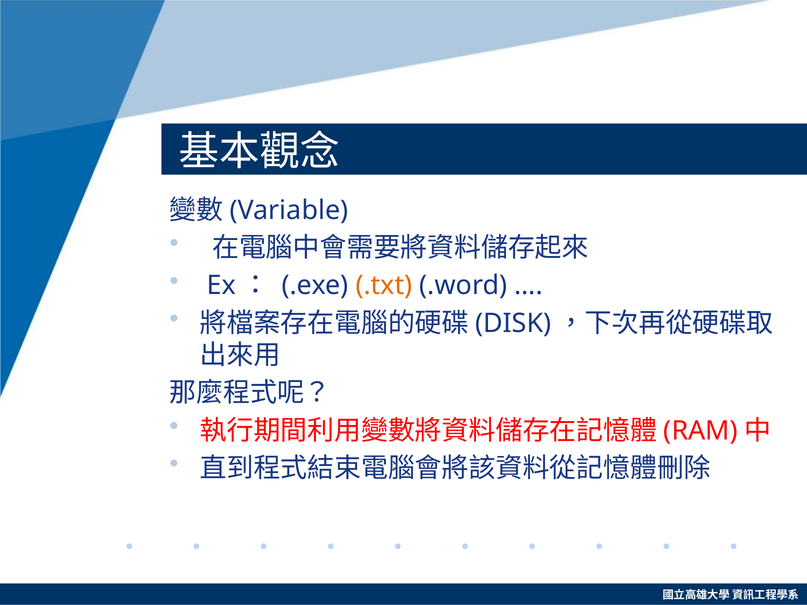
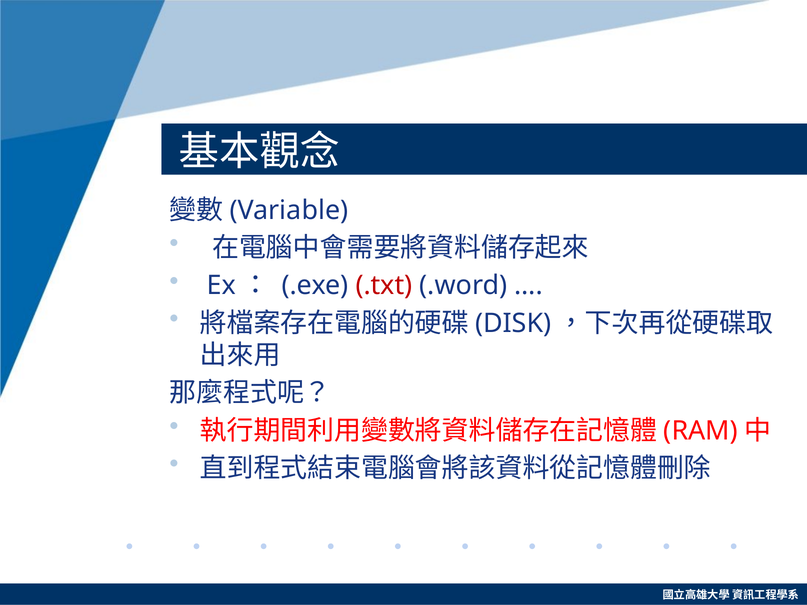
.txt colour: orange -> red
